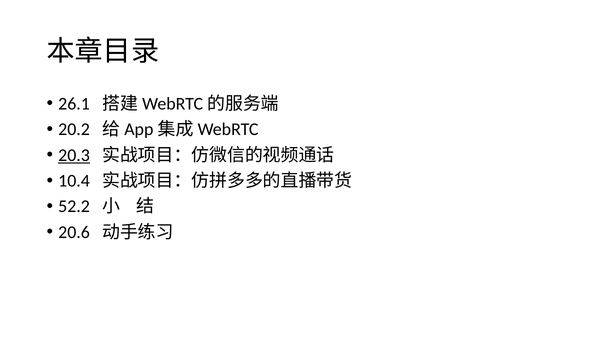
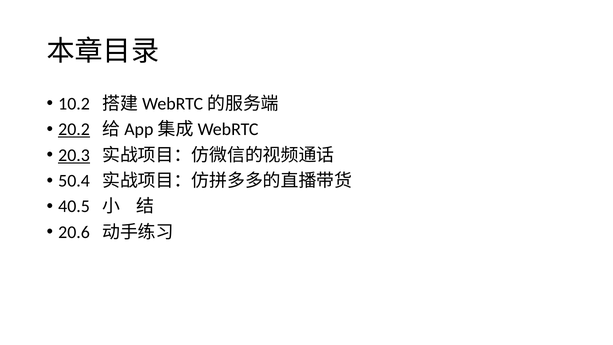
26.1: 26.1 -> 10.2
20.2 underline: none -> present
10.4: 10.4 -> 50.4
52.2: 52.2 -> 40.5
